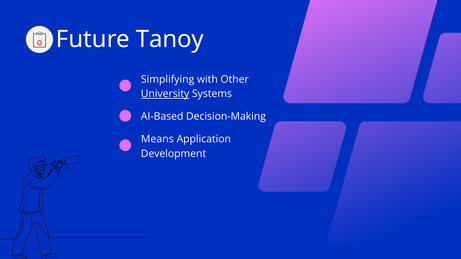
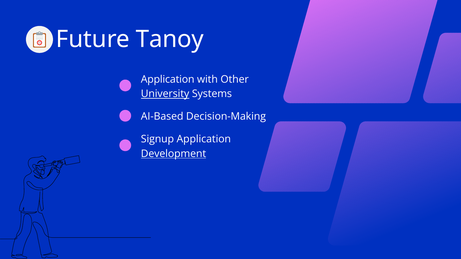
Simplifying at (168, 79): Simplifying -> Application
Means: Means -> Signup
Development underline: none -> present
